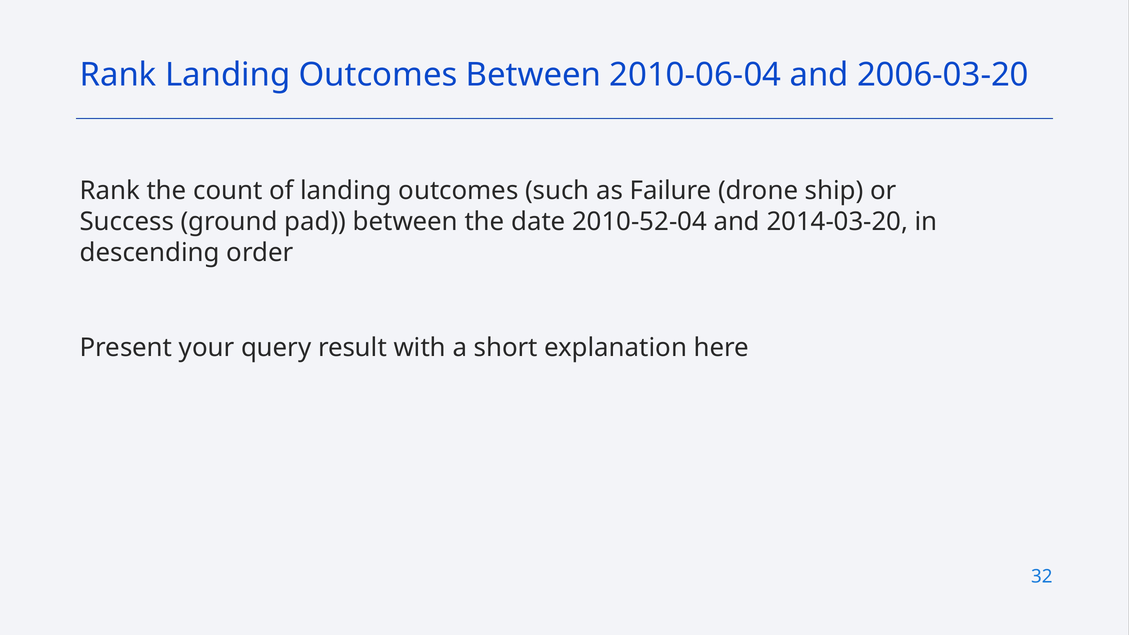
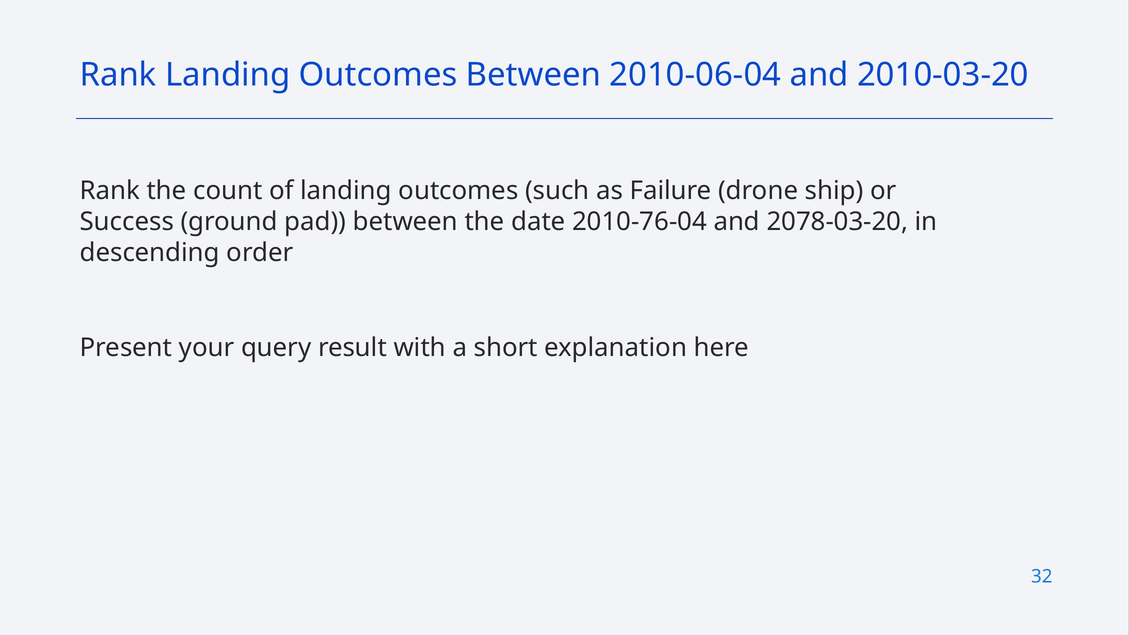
2006-03-20: 2006-03-20 -> 2010-03-20
2010-52-04: 2010-52-04 -> 2010-76-04
2014-03-20: 2014-03-20 -> 2078-03-20
